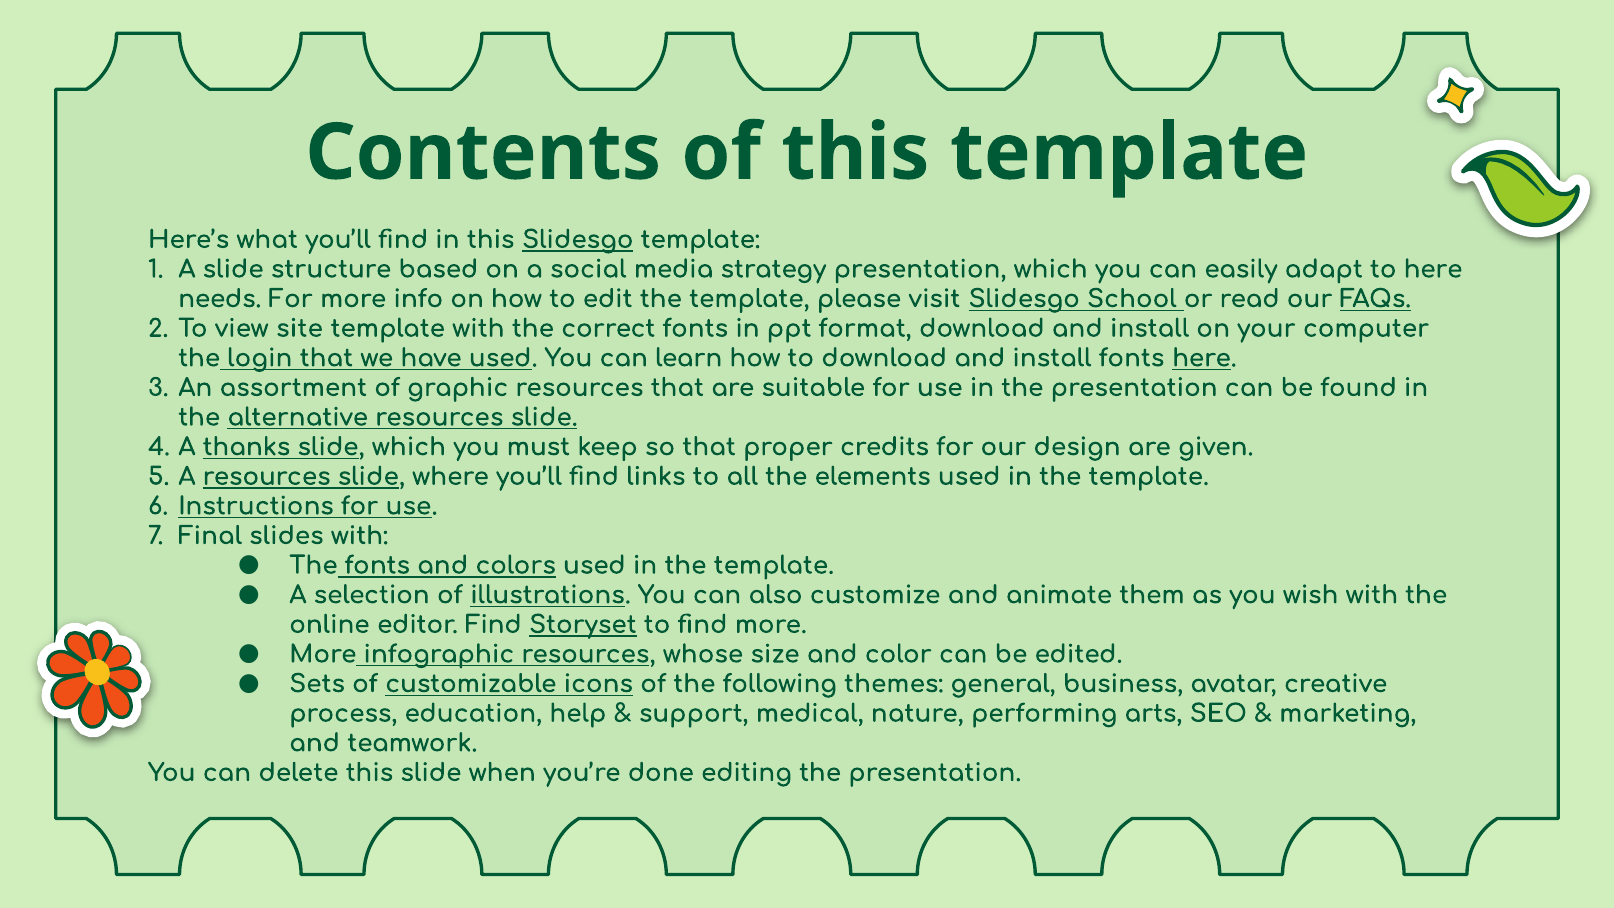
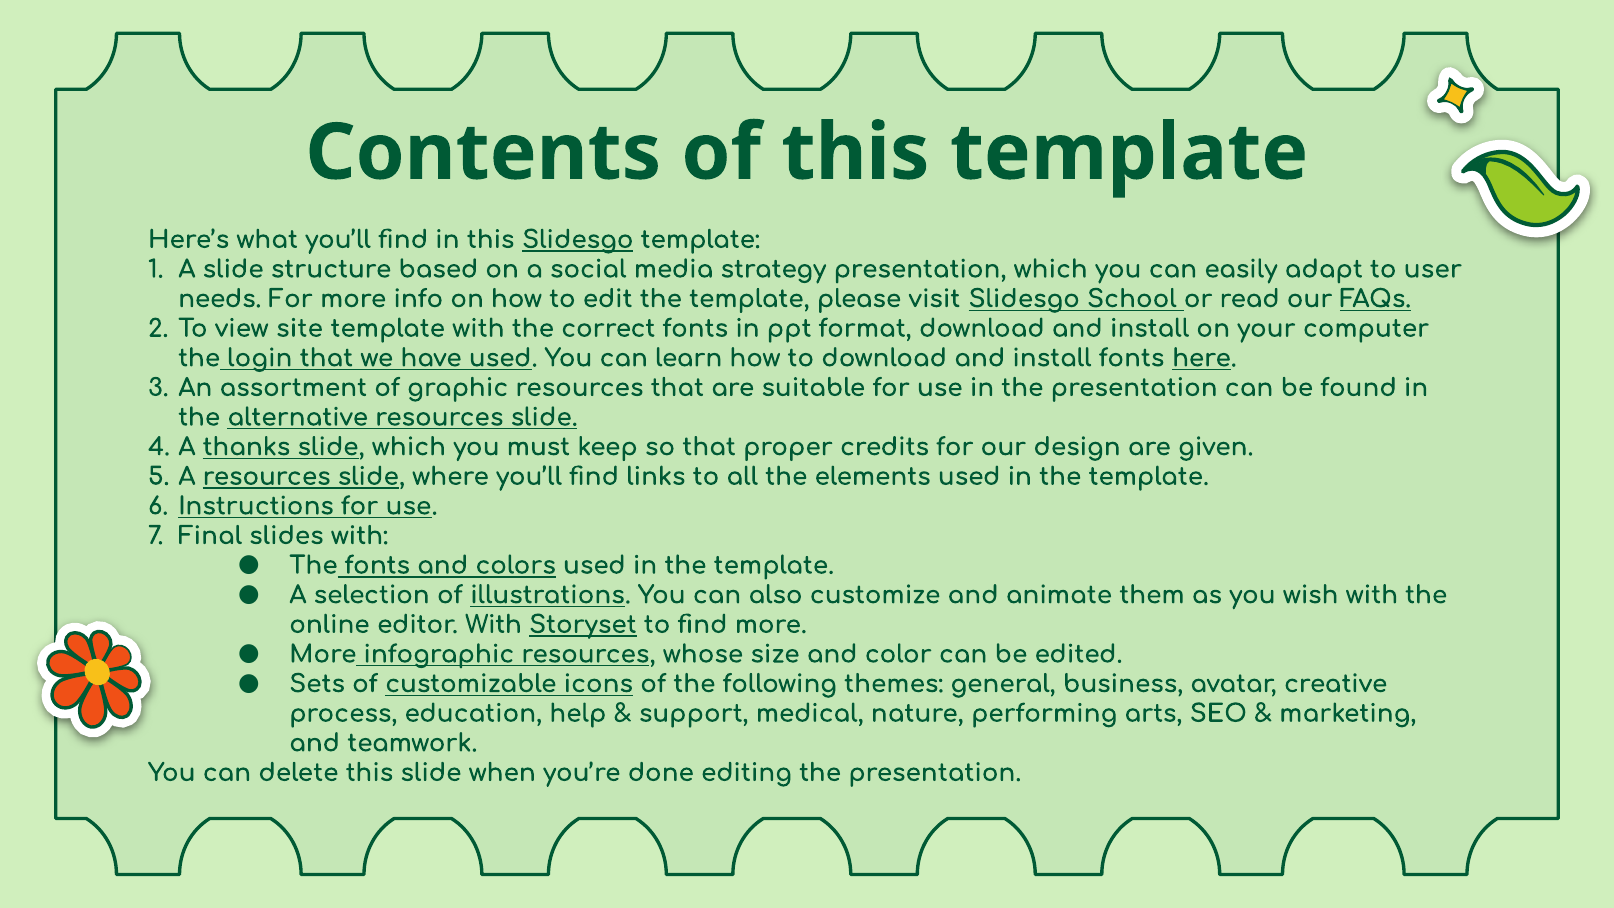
to here: here -> user
editor Find: Find -> With
